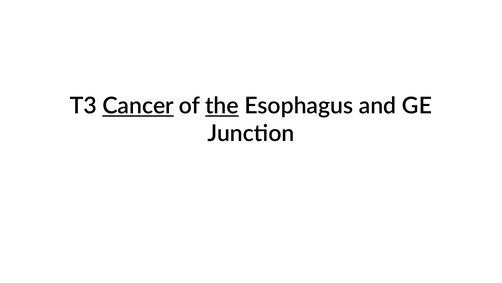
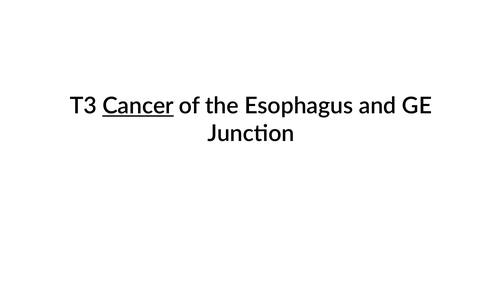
the underline: present -> none
